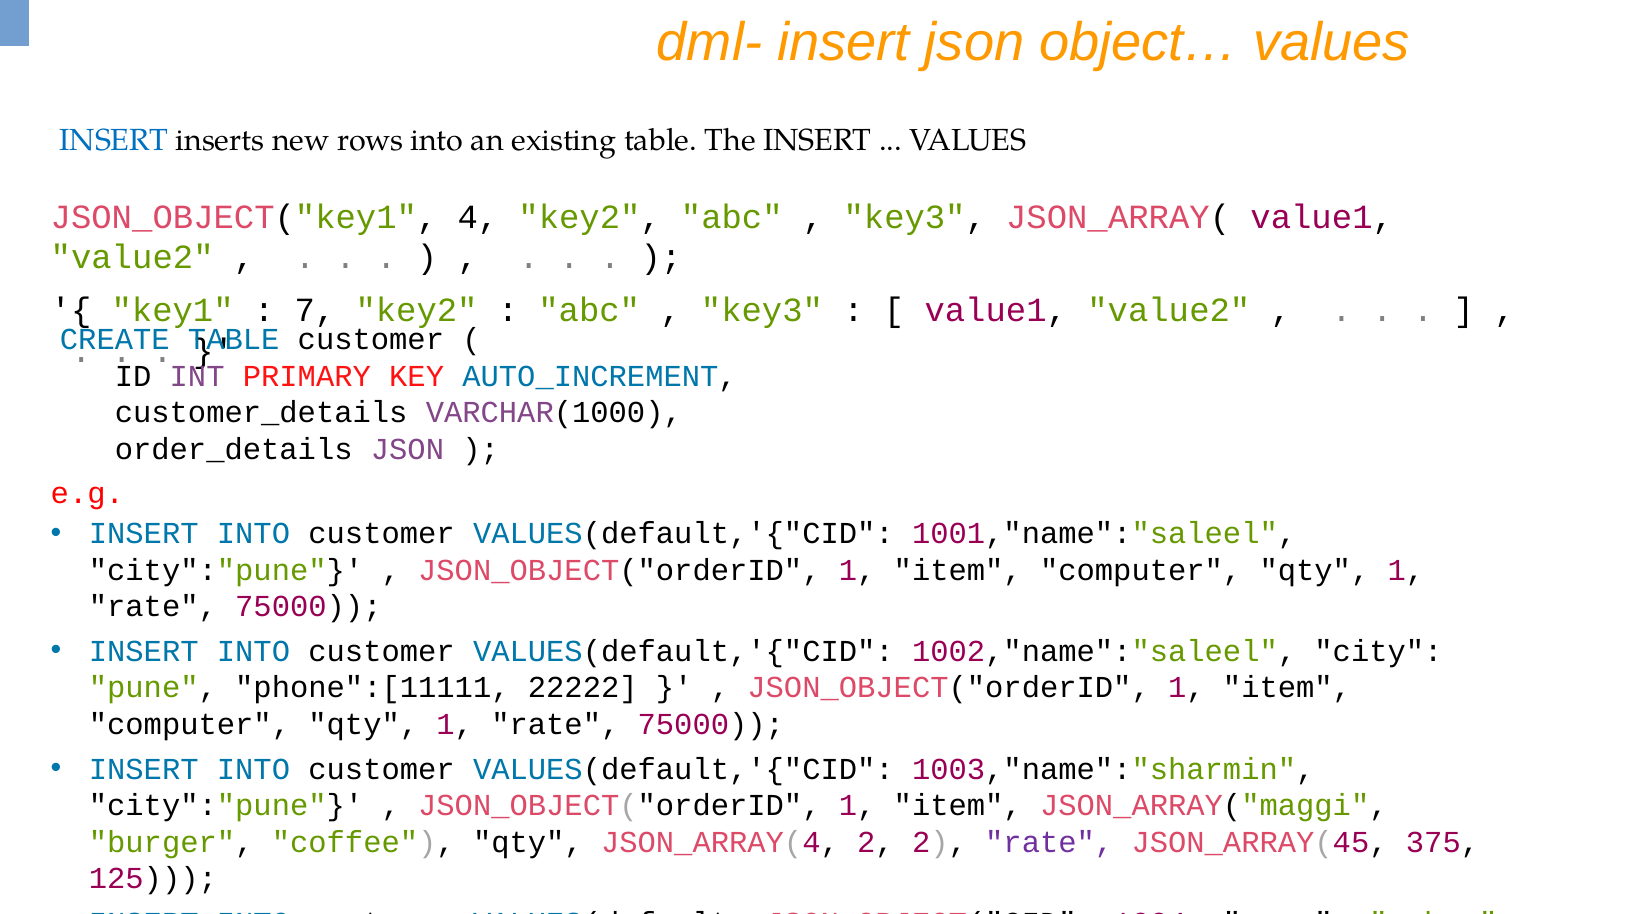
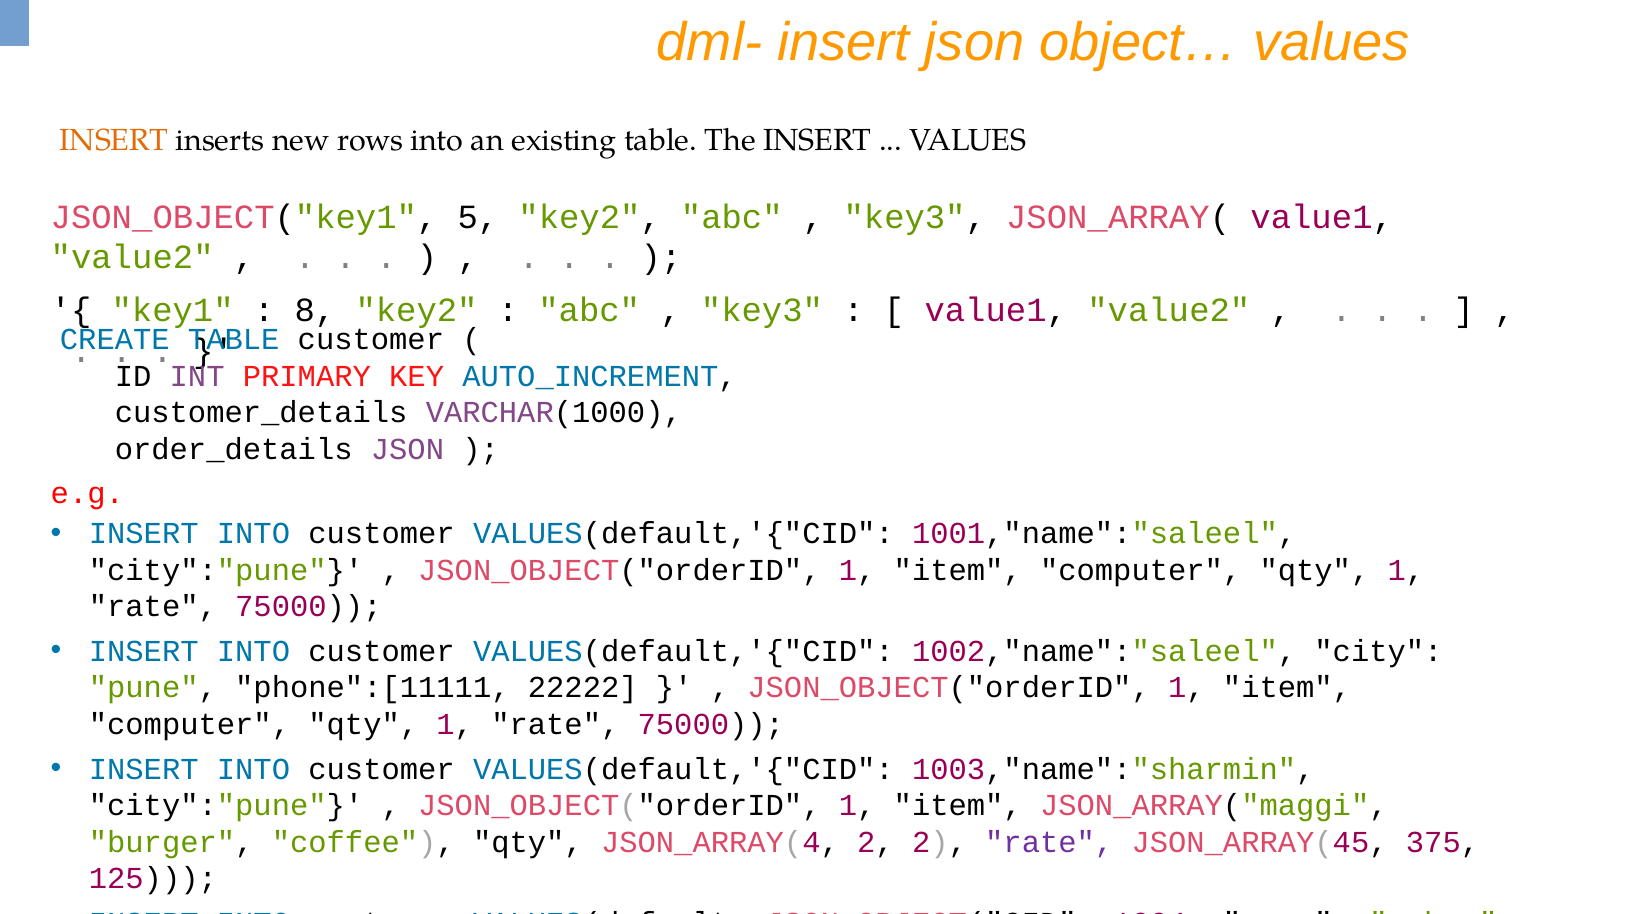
INSERT at (114, 140) colour: blue -> orange
4: 4 -> 5
7: 7 -> 8
